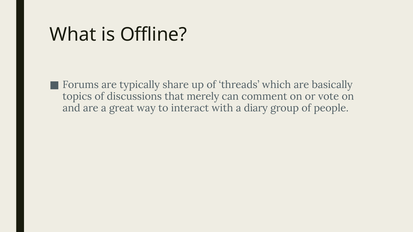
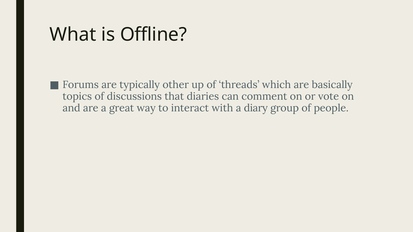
share: share -> other
merely: merely -> diaries
